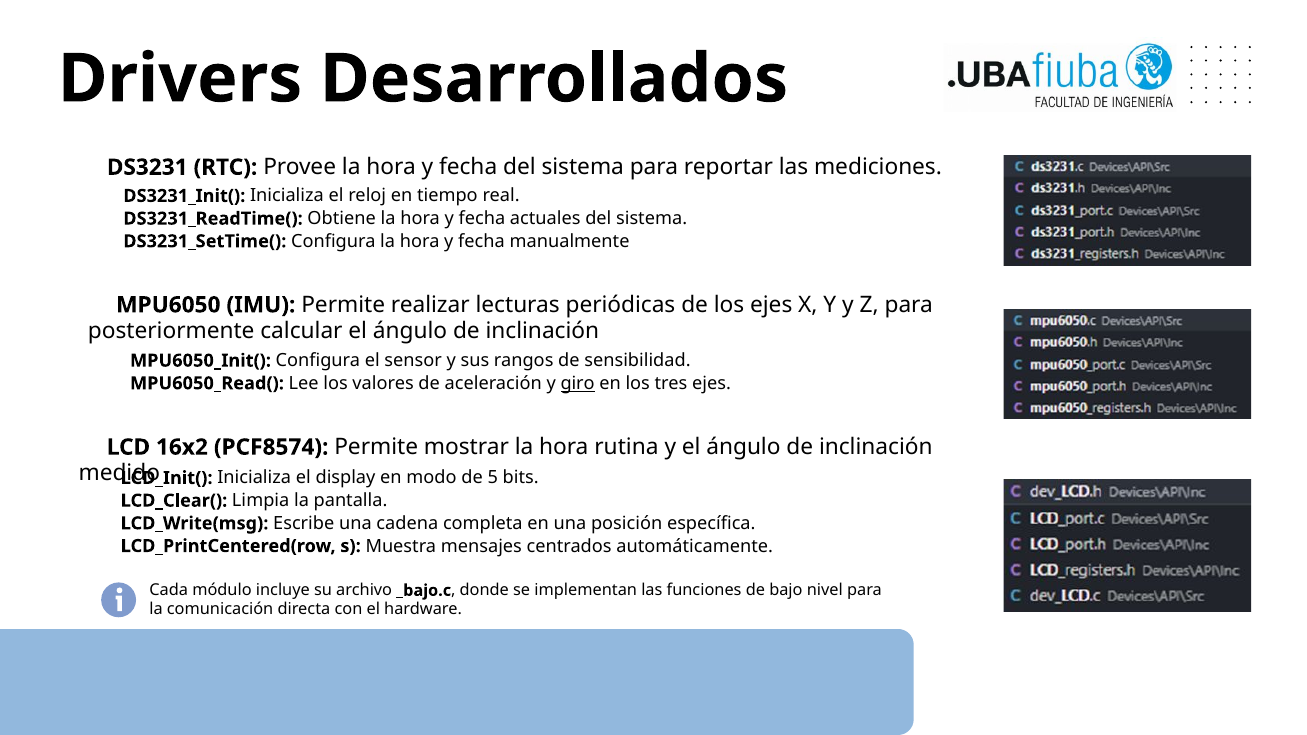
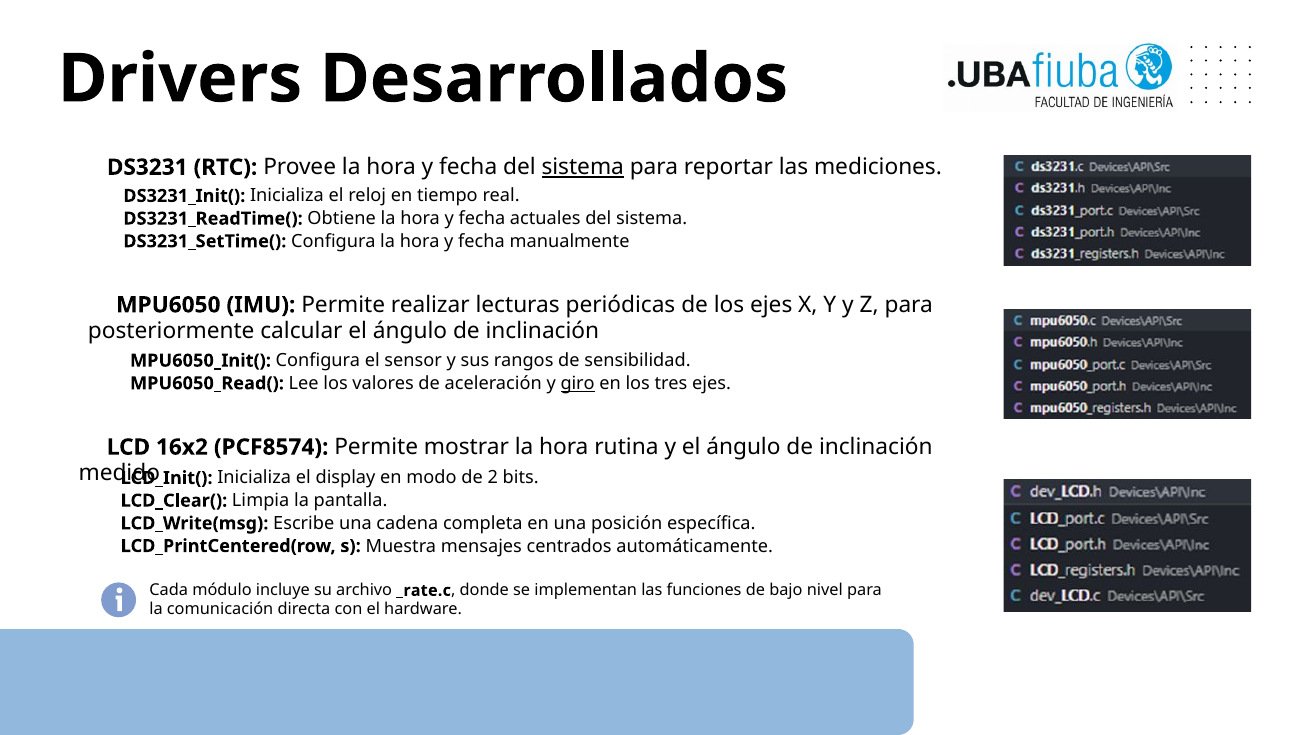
sistema at (583, 167) underline: none -> present
5: 5 -> 2
_bajo.c: _bajo.c -> _rate.c
